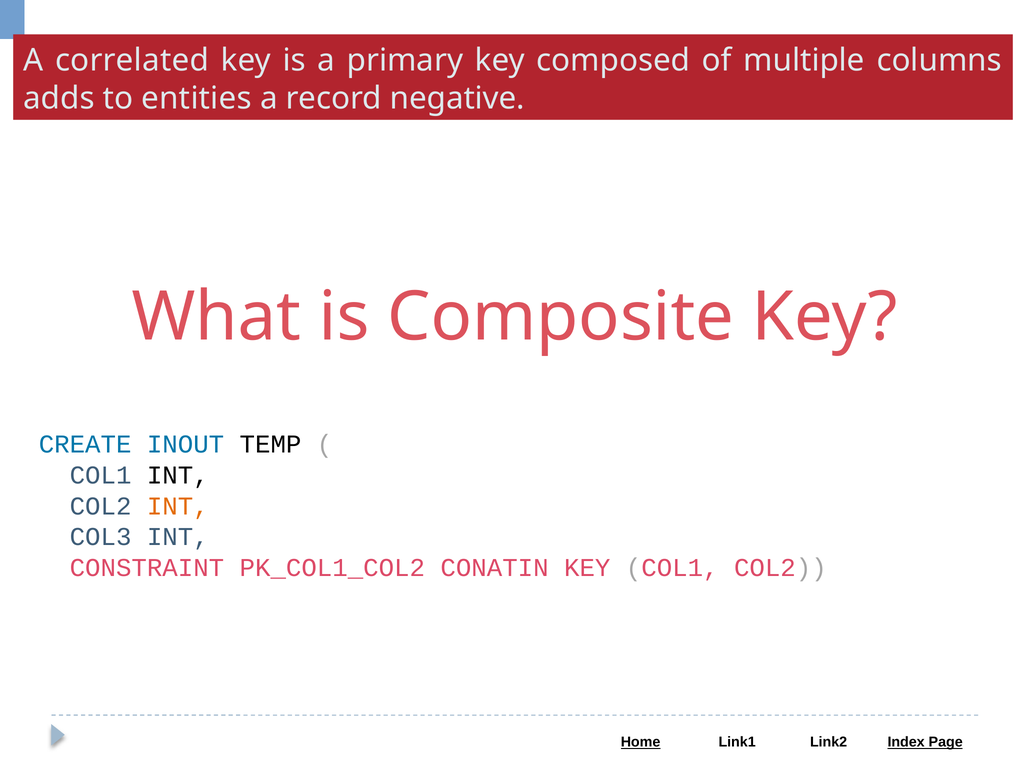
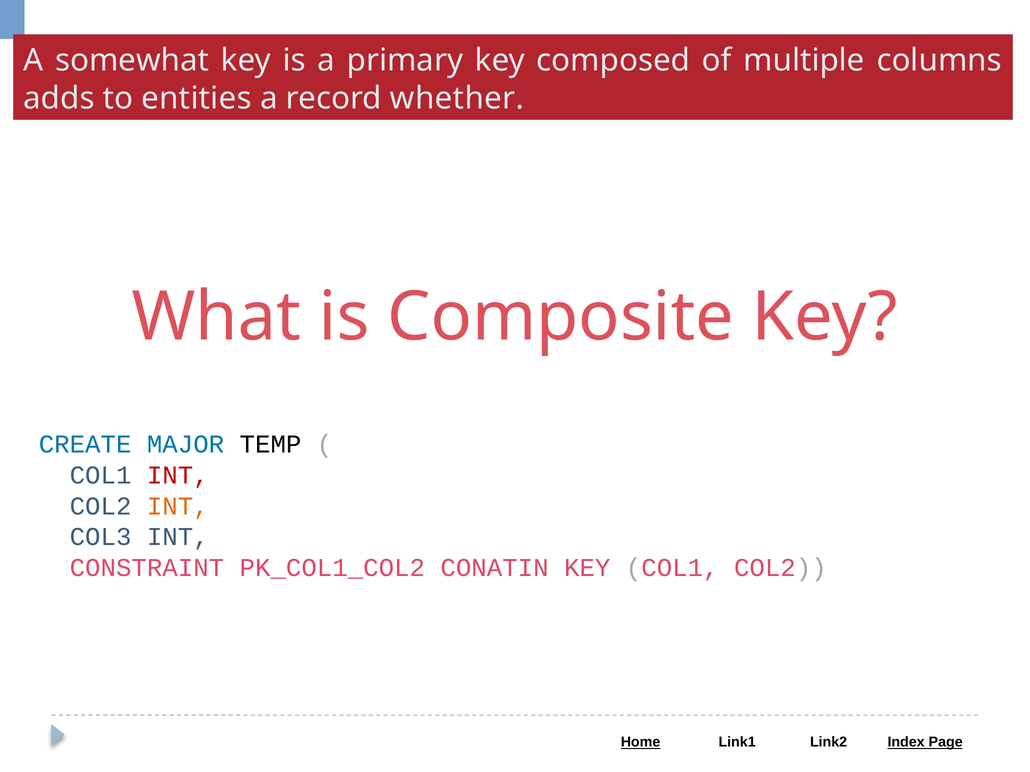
correlated: correlated -> somewhat
negative: negative -> whether
INOUT: INOUT -> MAJOR
INT at (178, 475) colour: black -> red
